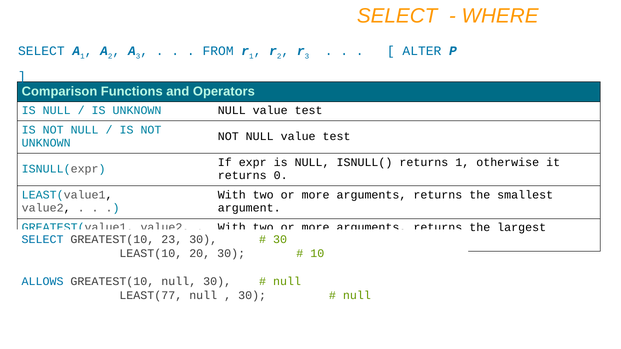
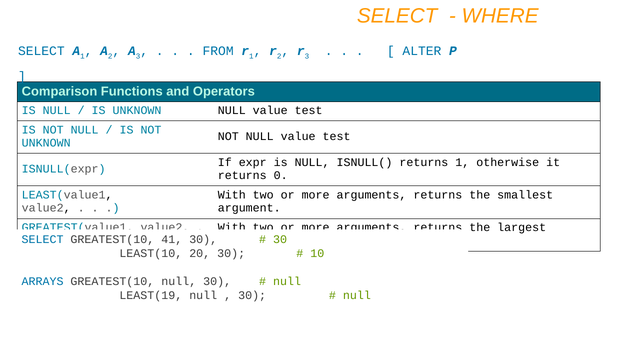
23: 23 -> 41
ALLOWS: ALLOWS -> ARRAYS
LEAST(77: LEAST(77 -> LEAST(19
